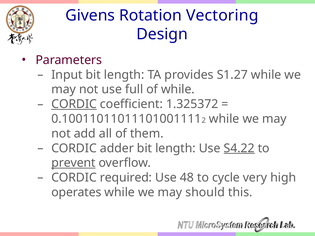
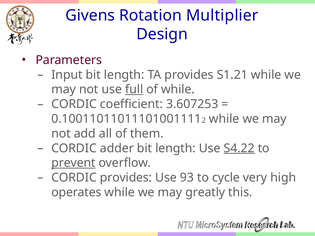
Vectoring: Vectoring -> Multiplier
S1.27: S1.27 -> S1.21
full underline: none -> present
CORDIC at (74, 104) underline: present -> none
1.325372: 1.325372 -> 3.607253
CORDIC required: required -> provides
48: 48 -> 93
should: should -> greatly
